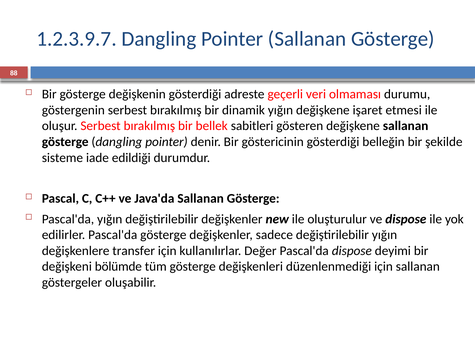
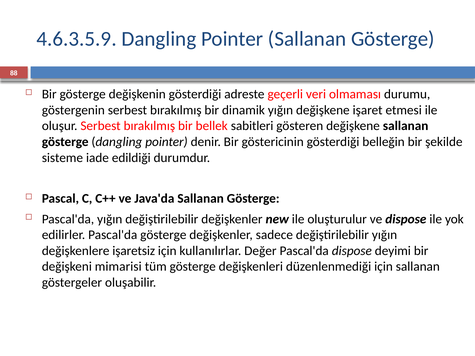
1.2.3.9.7: 1.2.3.9.7 -> 4.6.3.5.9
transfer: transfer -> işaretsiz
bölümde: bölümde -> mimarisi
